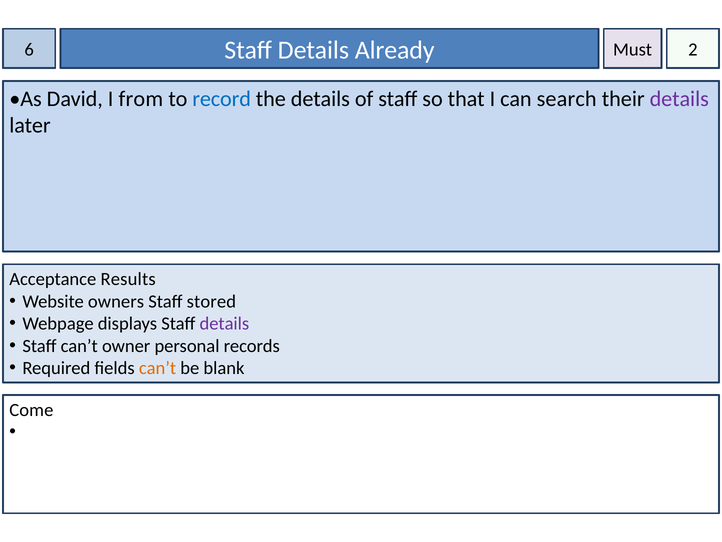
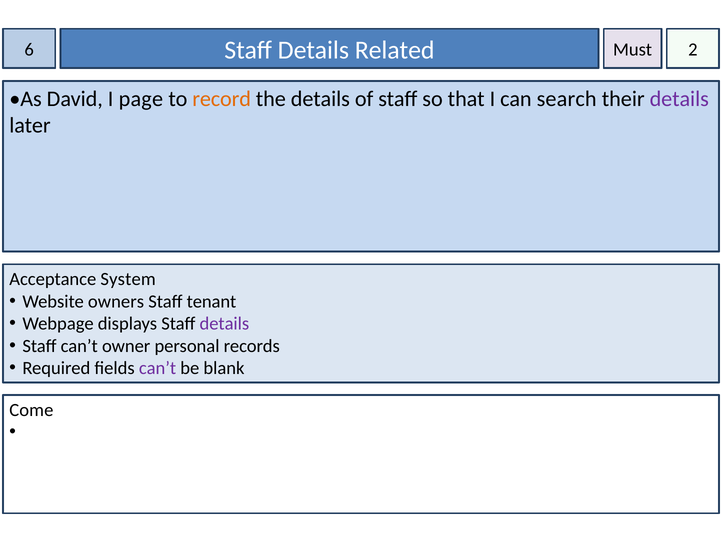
Already: Already -> Related
from: from -> page
record colour: blue -> orange
Results: Results -> System
stored: stored -> tenant
can’t at (158, 368) colour: orange -> purple
